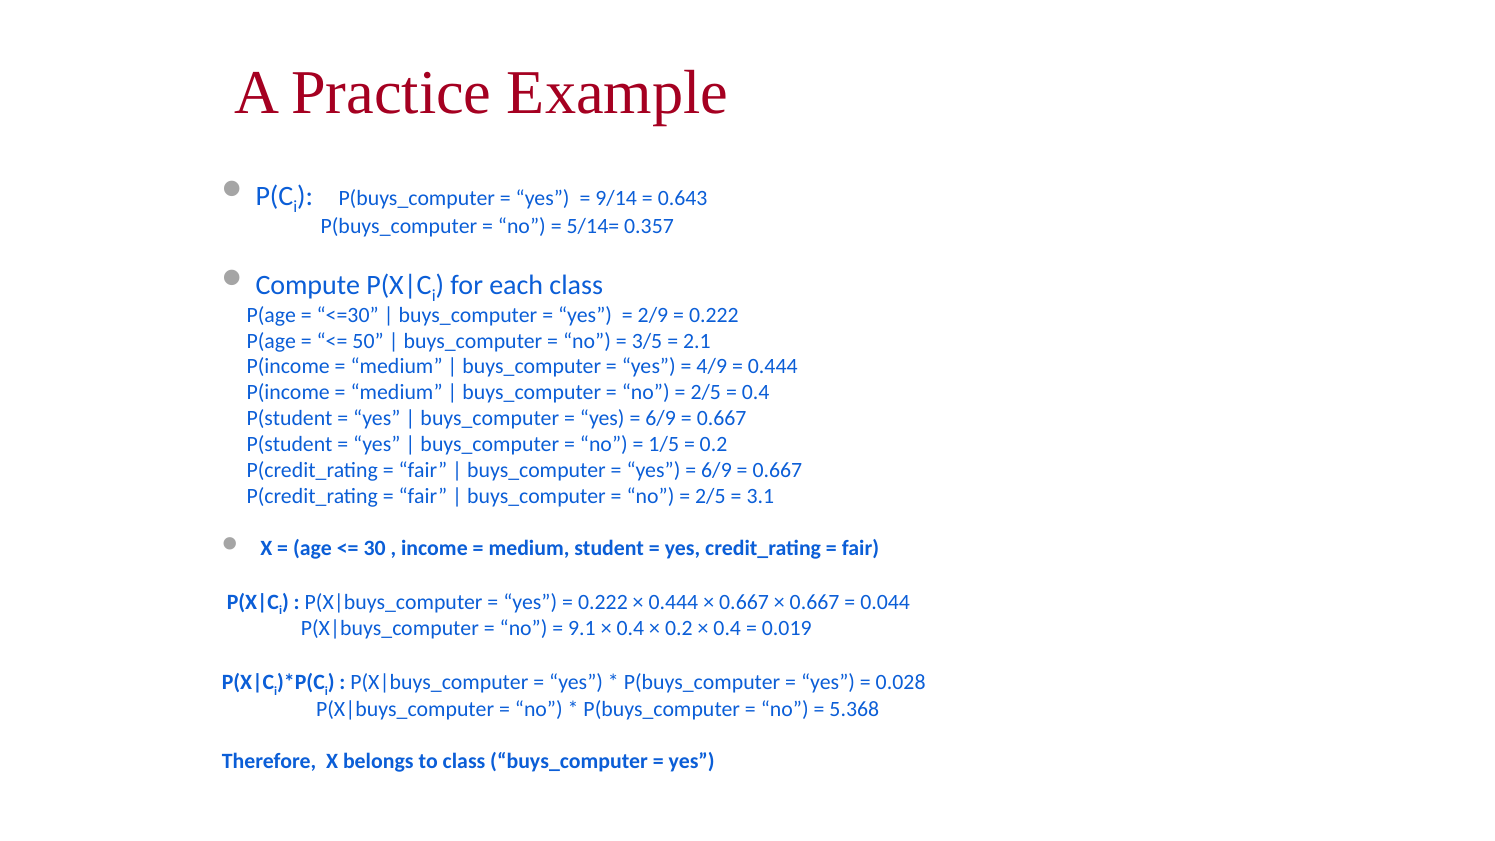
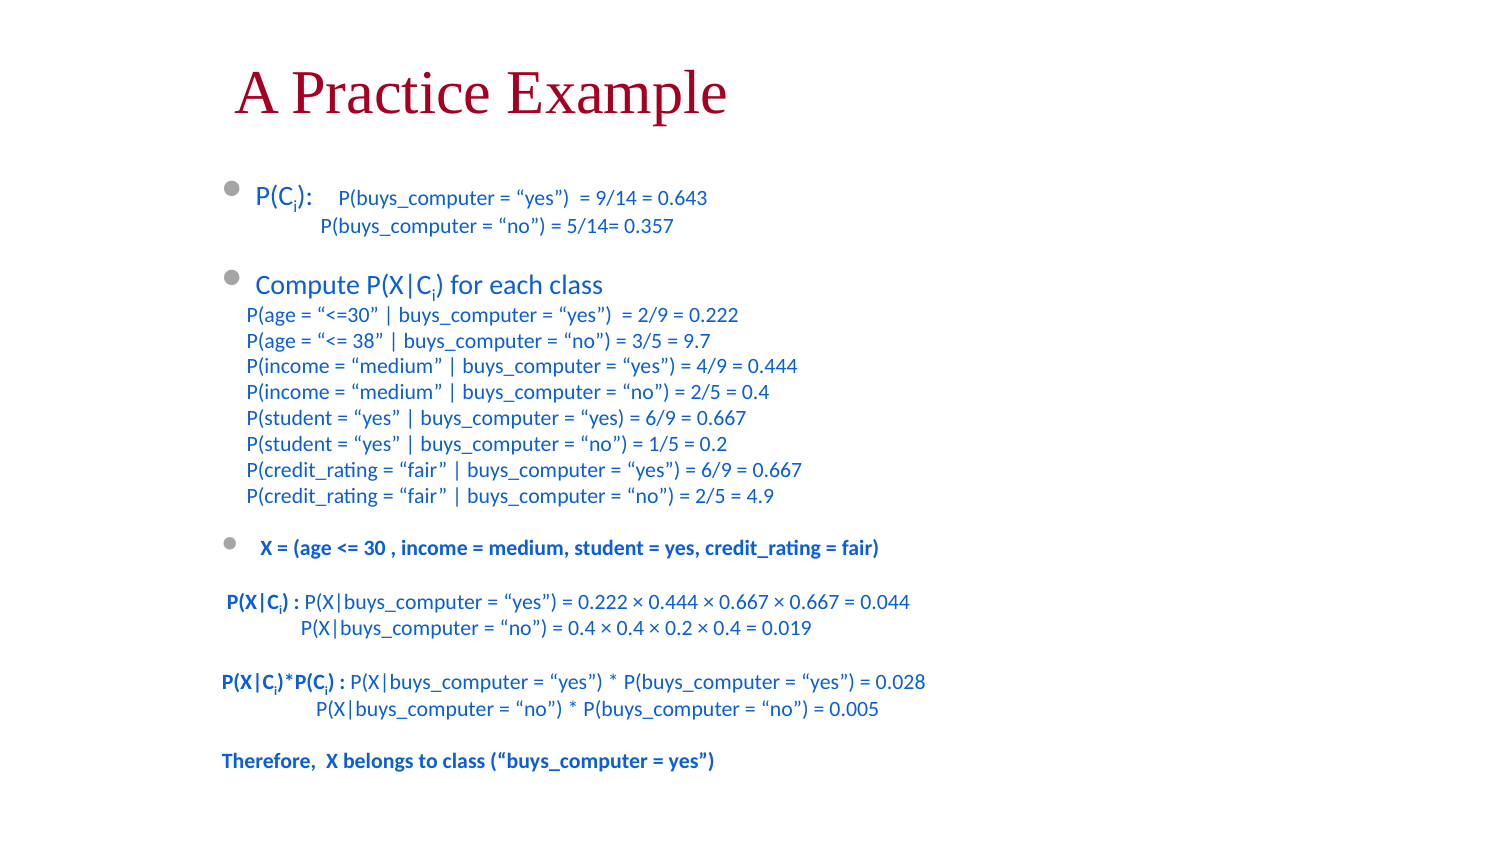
50: 50 -> 38
2.1: 2.1 -> 9.7
3.1: 3.1 -> 4.9
9.1 at (582, 629): 9.1 -> 0.4
5.368: 5.368 -> 0.005
